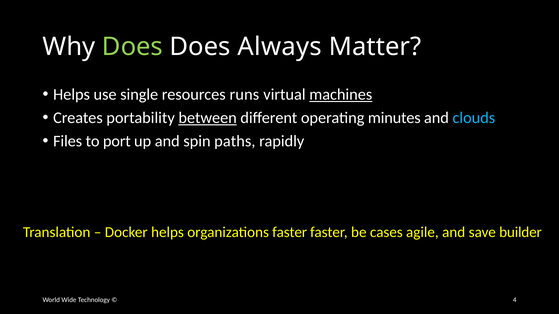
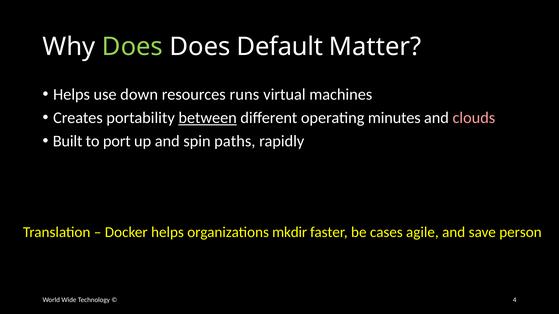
Always: Always -> Default
single: single -> down
machines underline: present -> none
clouds colour: light blue -> pink
Files: Files -> Built
organizations faster: faster -> mkdir
builder: builder -> person
